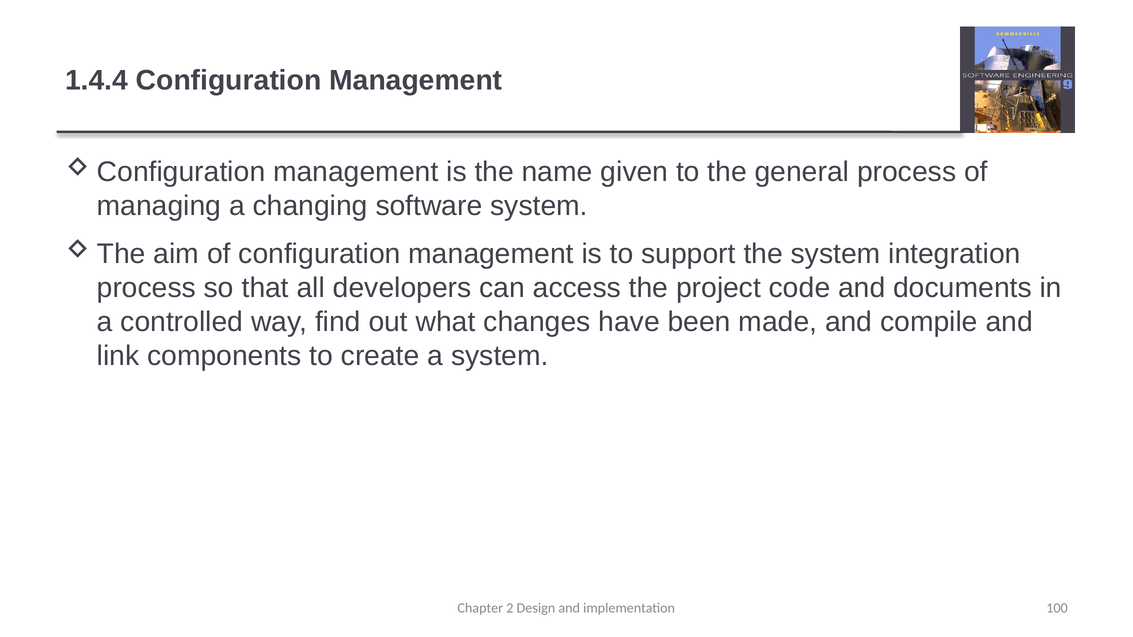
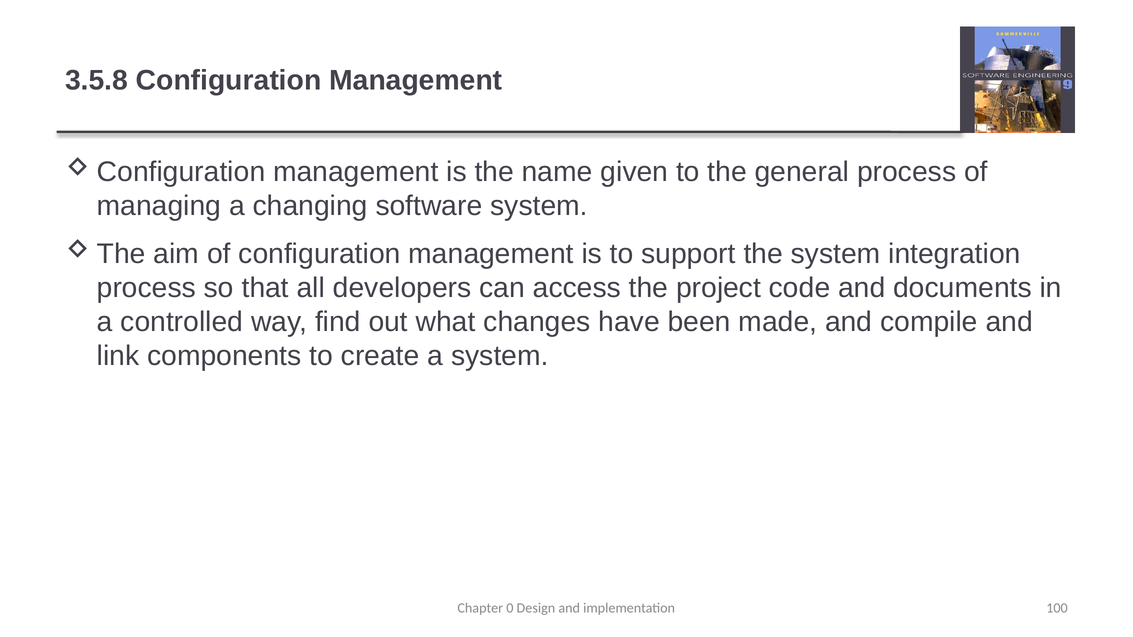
1.4.4: 1.4.4 -> 3.5.8
2: 2 -> 0
